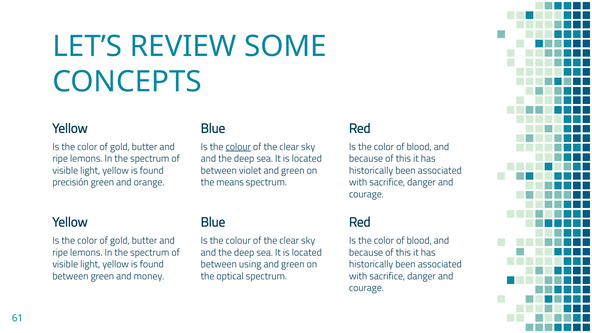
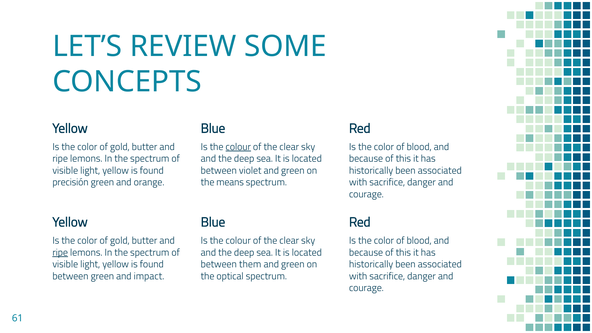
ripe at (60, 252) underline: none -> present
using: using -> them
money: money -> impact
